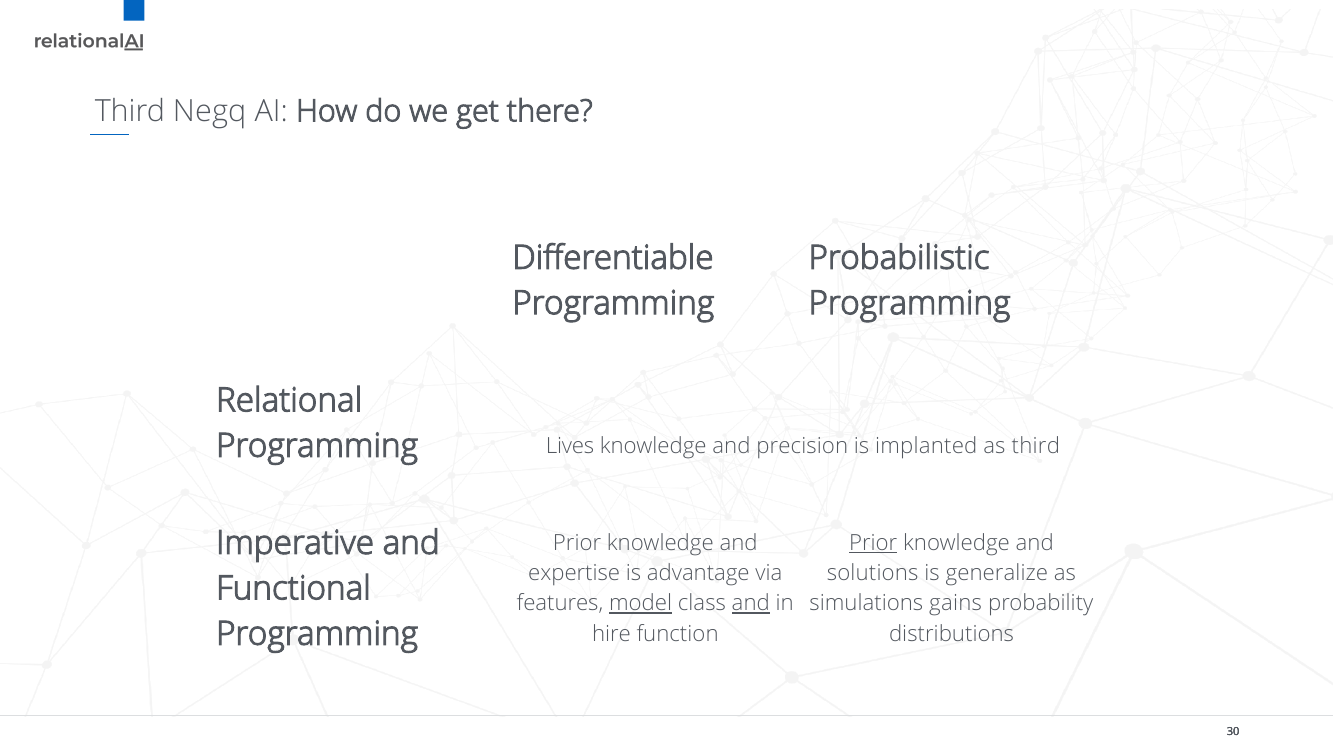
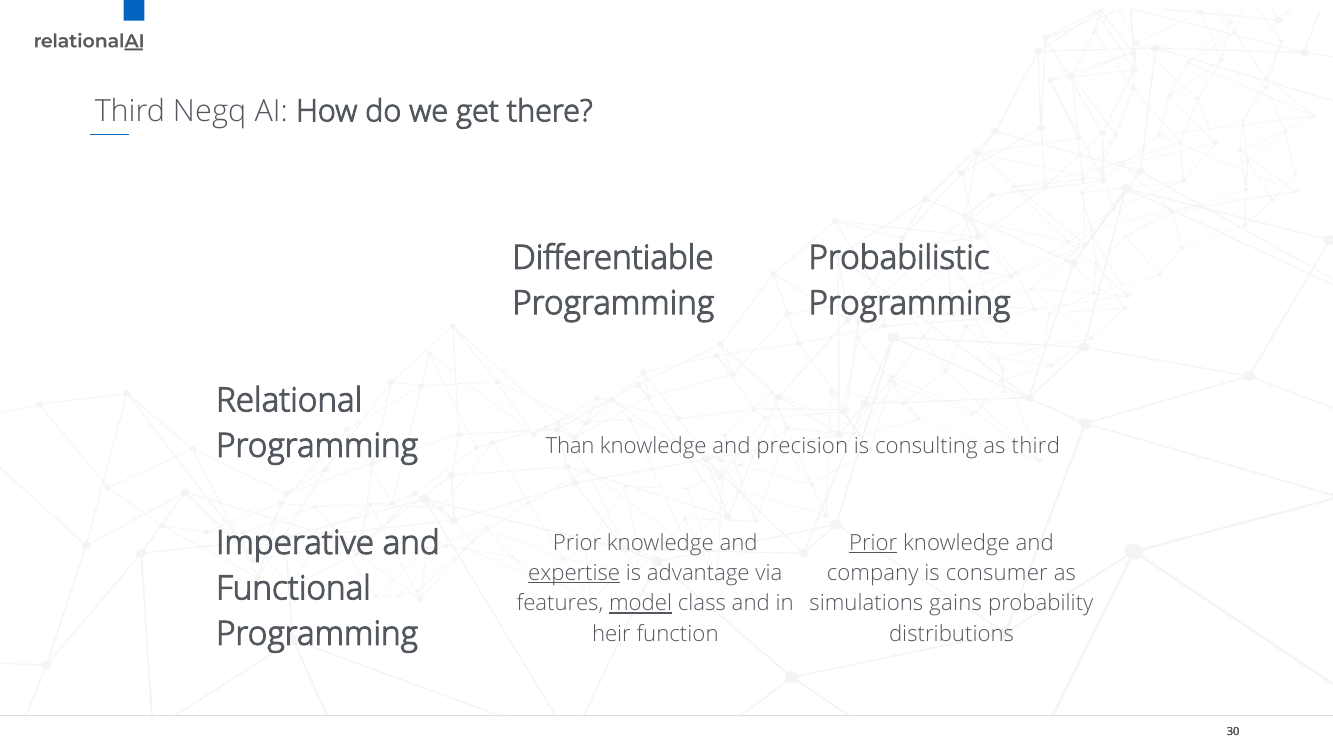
Lives: Lives -> Than
implanted: implanted -> consulting
expertise underline: none -> present
solutions: solutions -> company
generalize: generalize -> consumer
and at (751, 603) underline: present -> none
hire: hire -> heir
